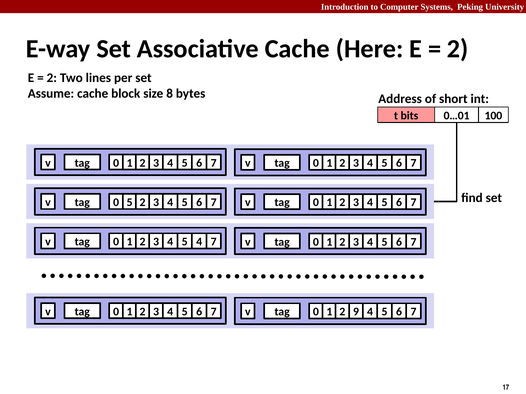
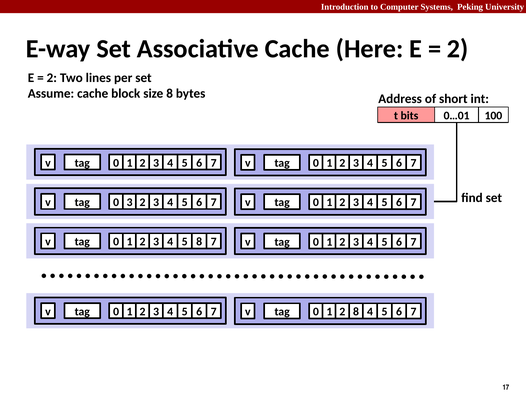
0 5: 5 -> 3
3 4: 4 -> 8
v 9: 9 -> 8
